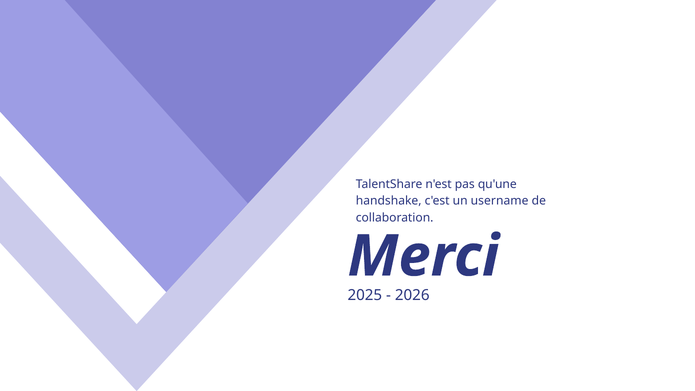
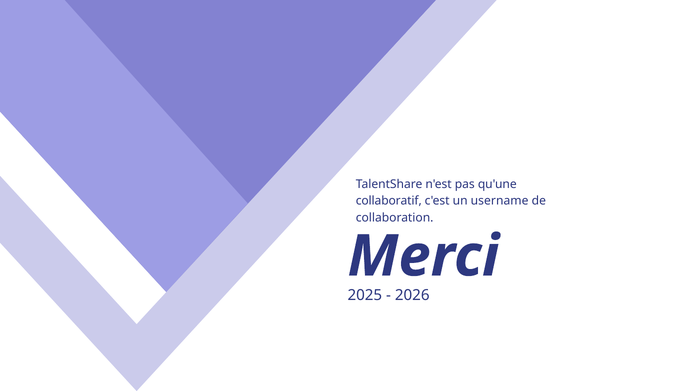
handshake: handshake -> collaboratif
